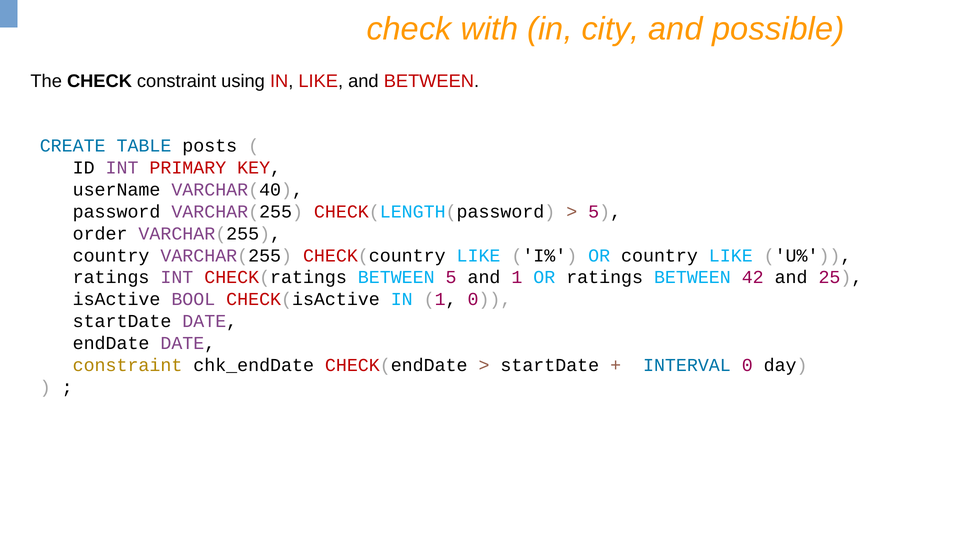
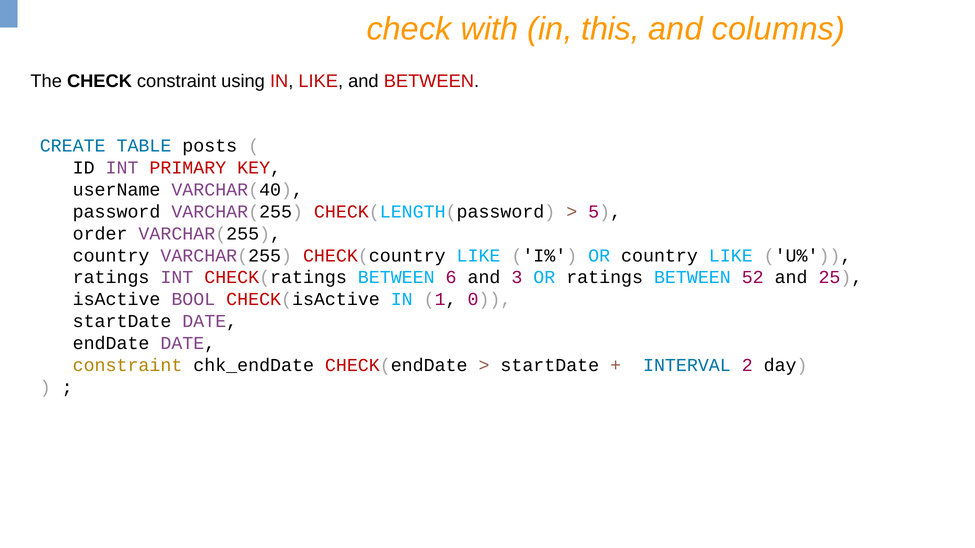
city: city -> this
possible: possible -> columns
BETWEEN 5: 5 -> 6
and 1: 1 -> 3
42: 42 -> 52
INTERVAL 0: 0 -> 2
